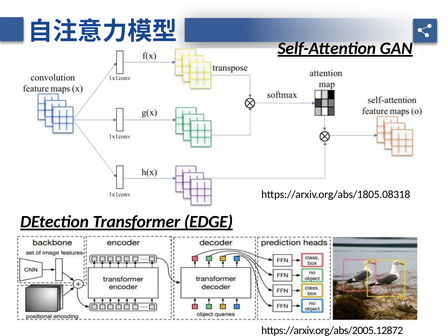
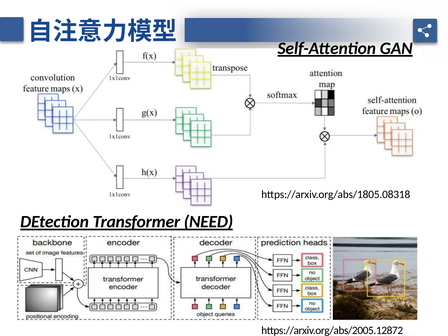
EDGE: EDGE -> NEED
